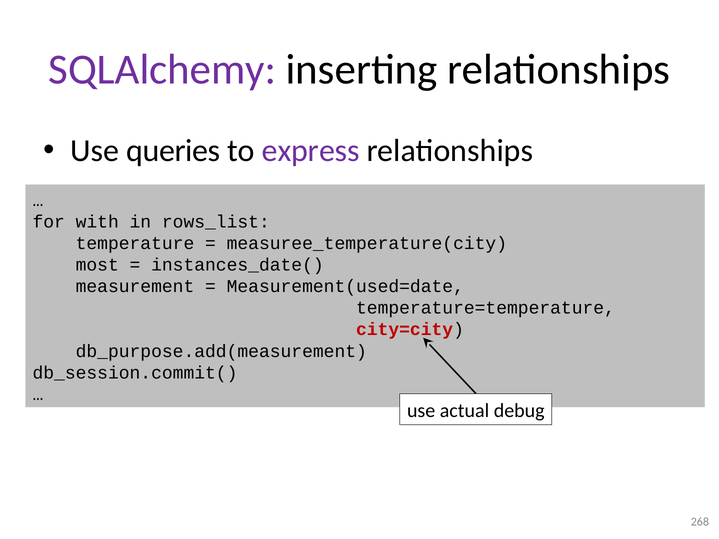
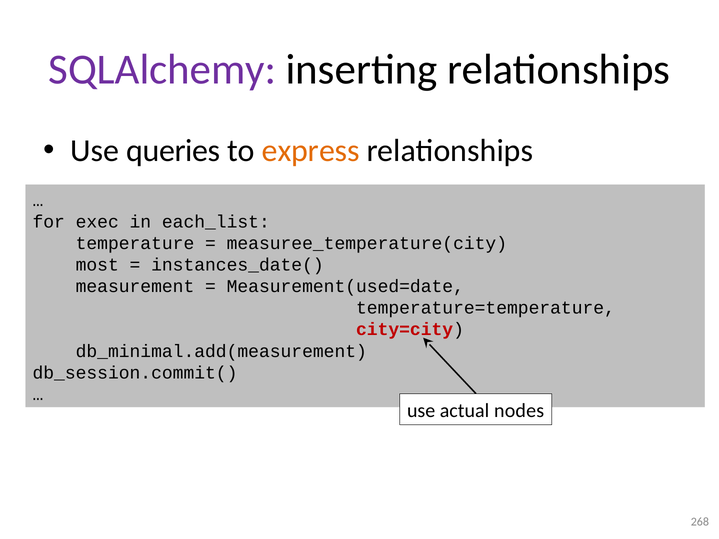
express colour: purple -> orange
with: with -> exec
rows_list: rows_list -> each_list
db_purpose.add(measurement: db_purpose.add(measurement -> db_minimal.add(measurement
debug: debug -> nodes
